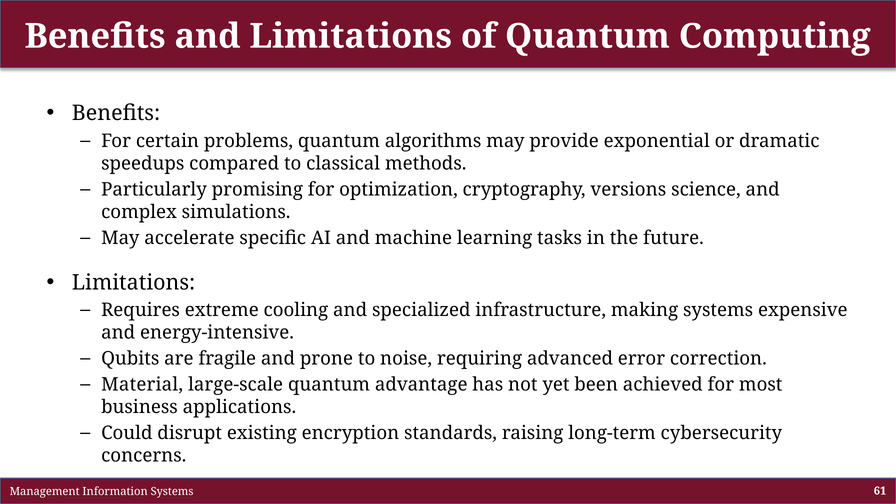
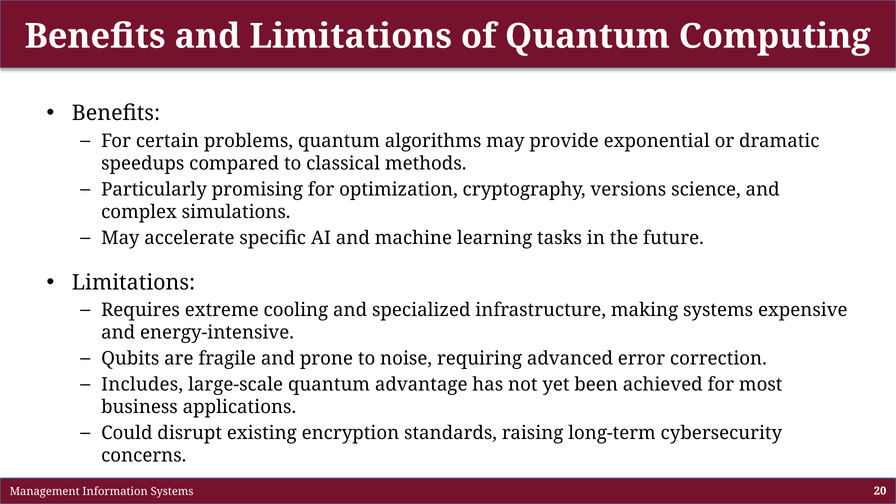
Material: Material -> Includes
61: 61 -> 20
